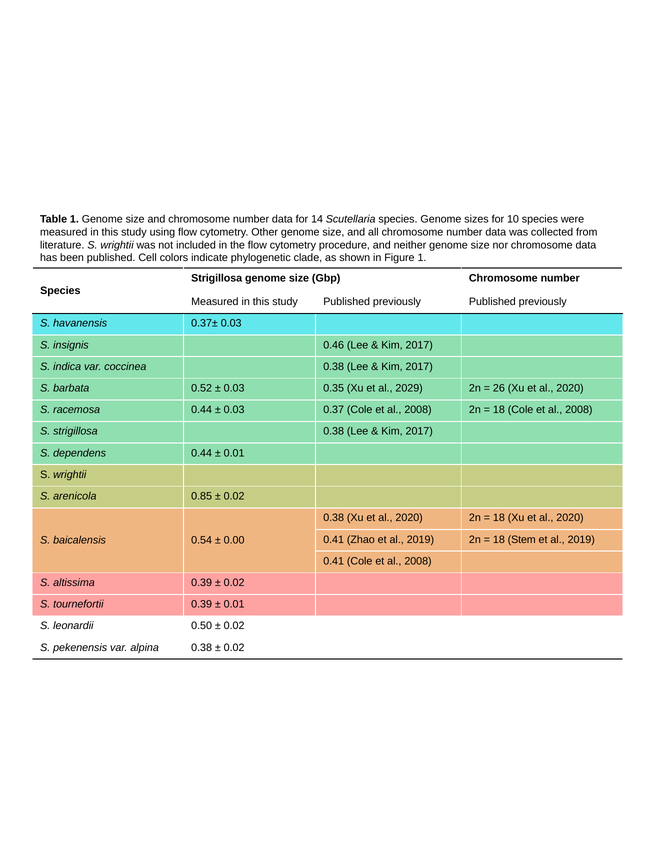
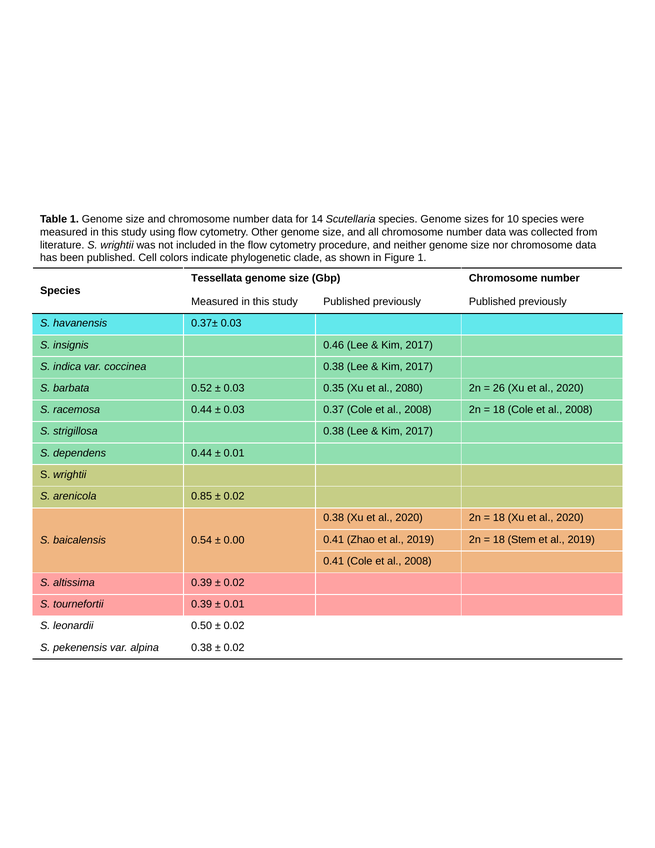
Strigillosa at (217, 278): Strigillosa -> Tessellata
2029: 2029 -> 2080
